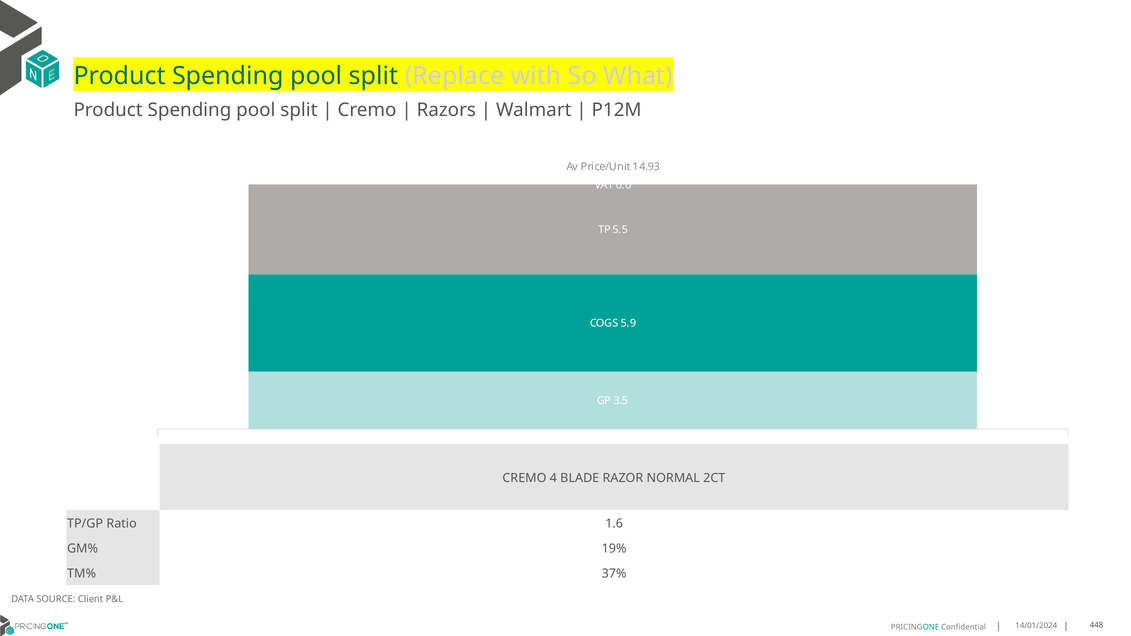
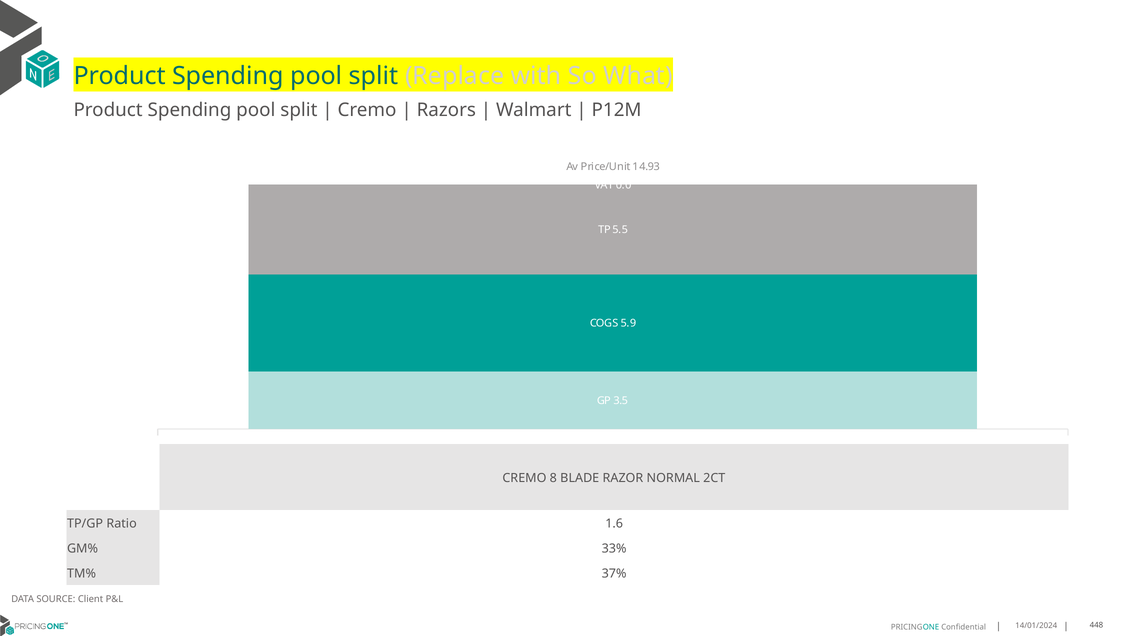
4: 4 -> 8
19%: 19% -> 33%
